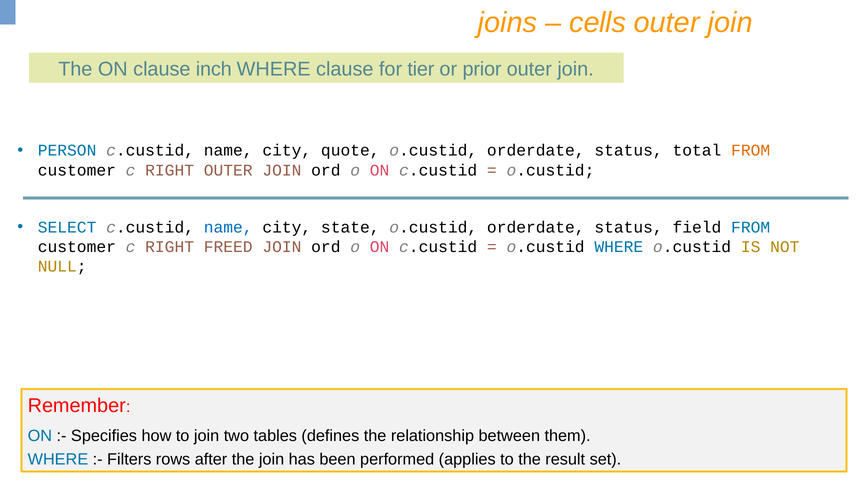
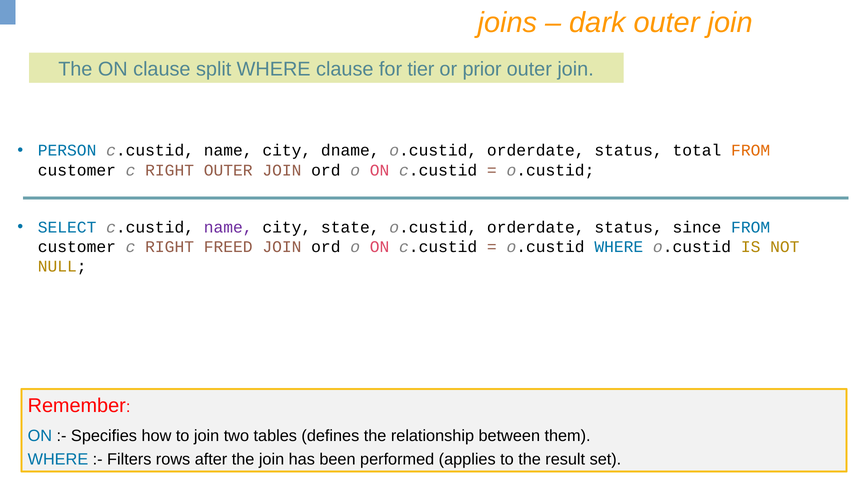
cells: cells -> dark
inch: inch -> split
quote: quote -> dname
name at (228, 228) colour: blue -> purple
field: field -> since
